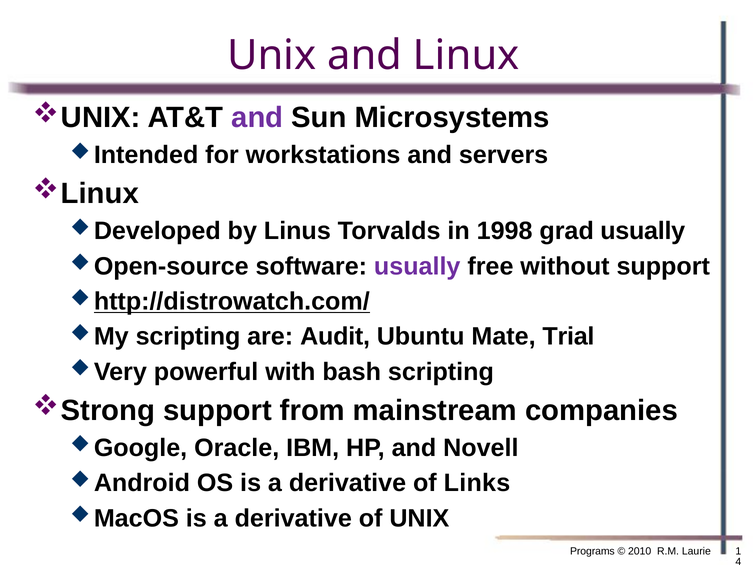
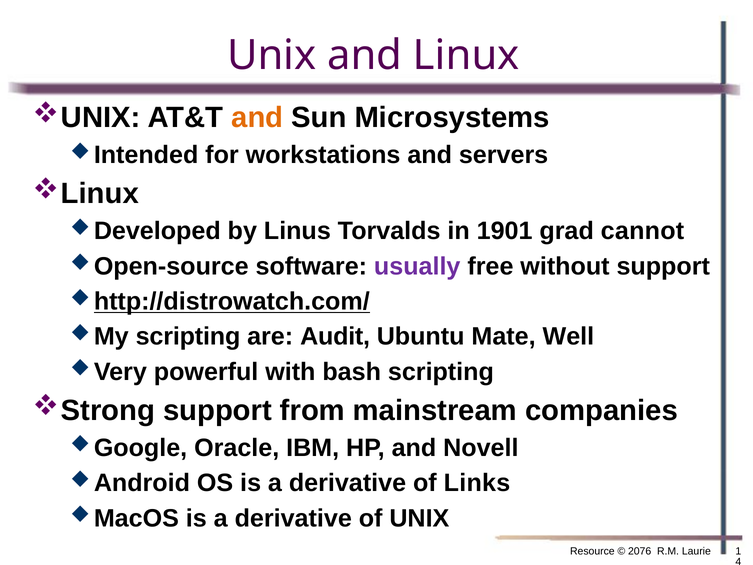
and at (257, 118) colour: purple -> orange
1998: 1998 -> 1901
grad usually: usually -> cannot
Trial: Trial -> Well
Programs: Programs -> Resource
2010: 2010 -> 2076
